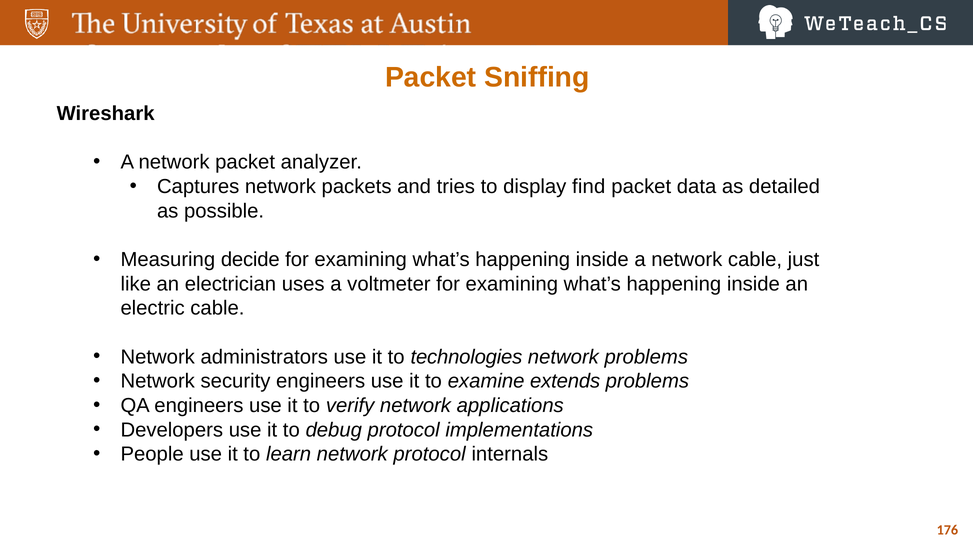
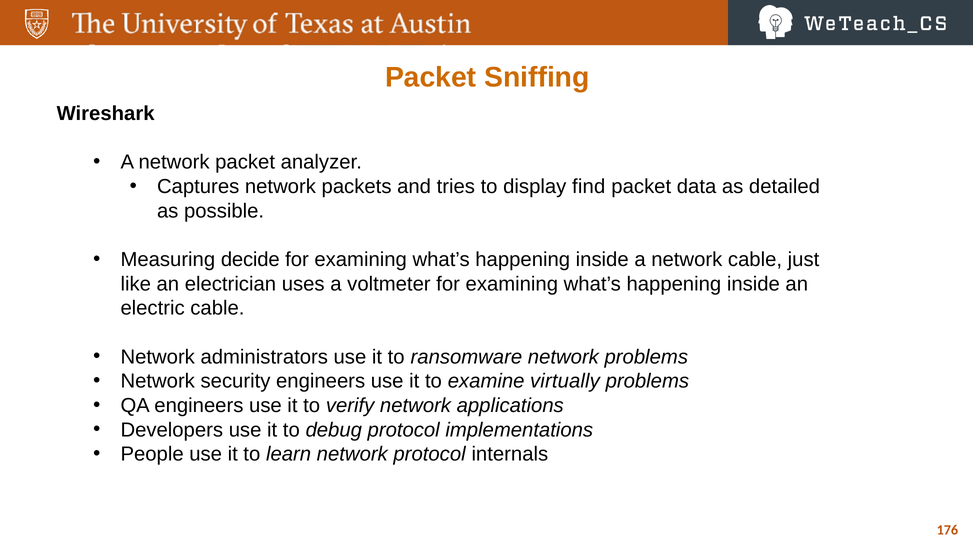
technologies: technologies -> ransomware
extends: extends -> virtually
